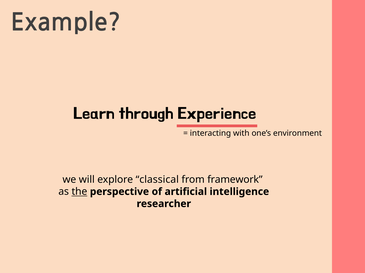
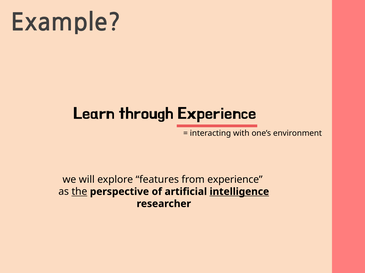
classical: classical -> features
from framework: framework -> experience
intelligence underline: none -> present
